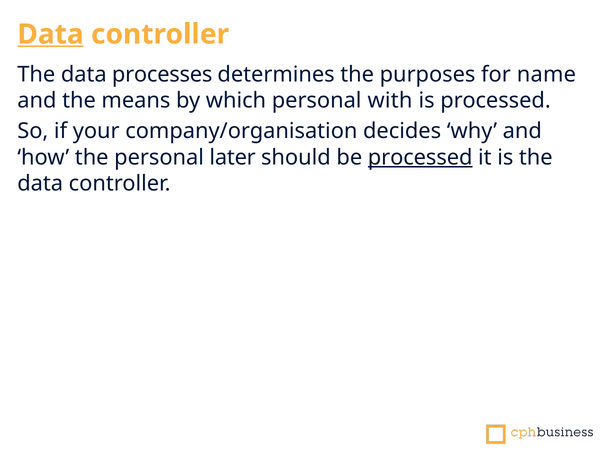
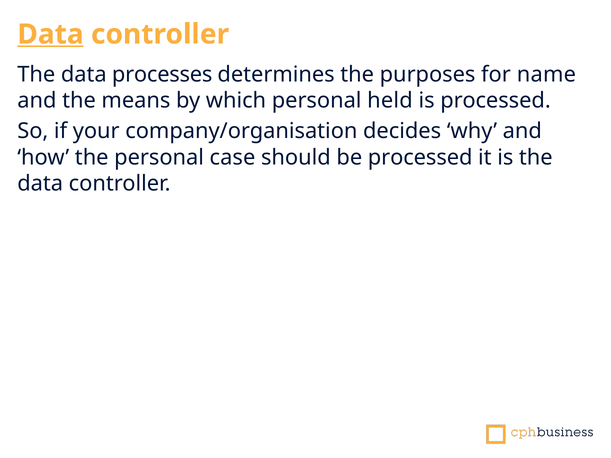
with: with -> held
later: later -> case
processed at (420, 158) underline: present -> none
